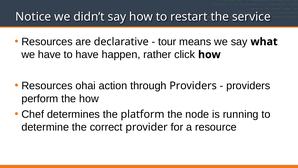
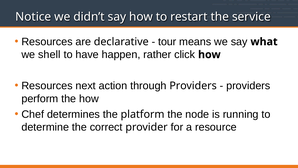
we have: have -> shell
ohai: ohai -> next
